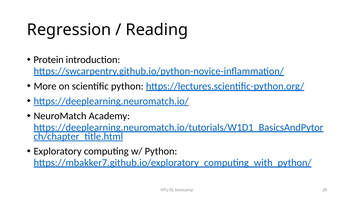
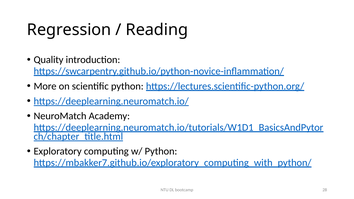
Protein: Protein -> Quality
